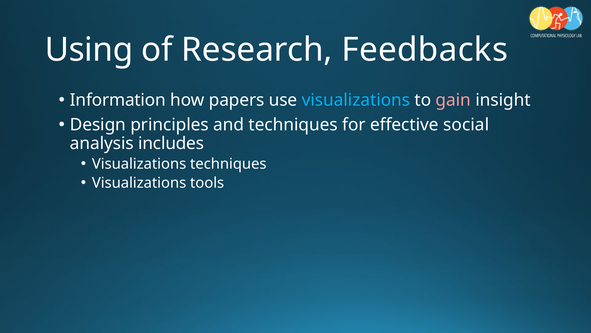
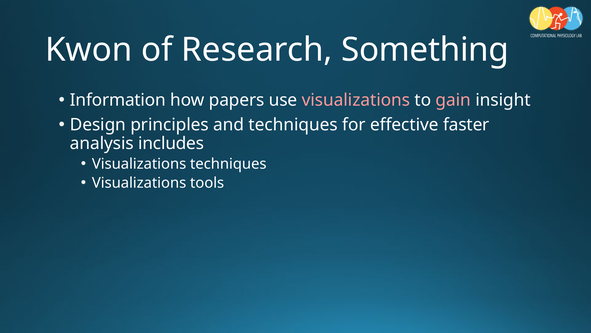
Using: Using -> Kwon
Feedbacks: Feedbacks -> Something
visualizations at (356, 100) colour: light blue -> pink
social: social -> faster
